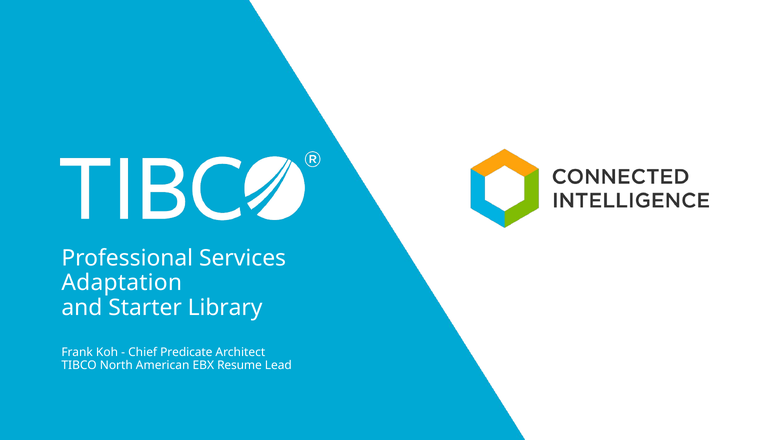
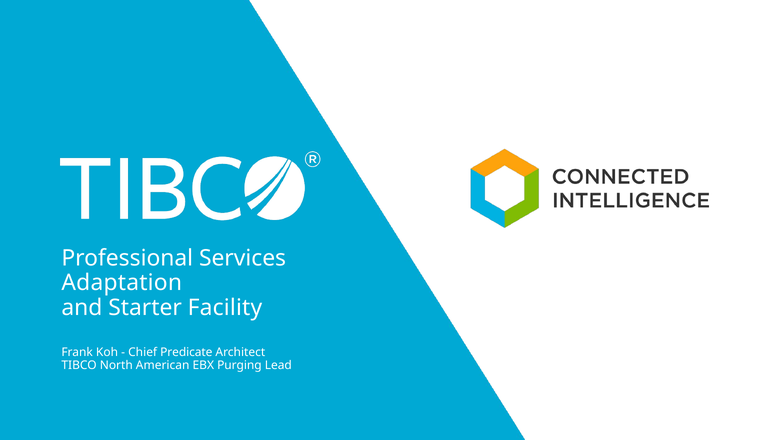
Library: Library -> Facility
Resume: Resume -> Purging
